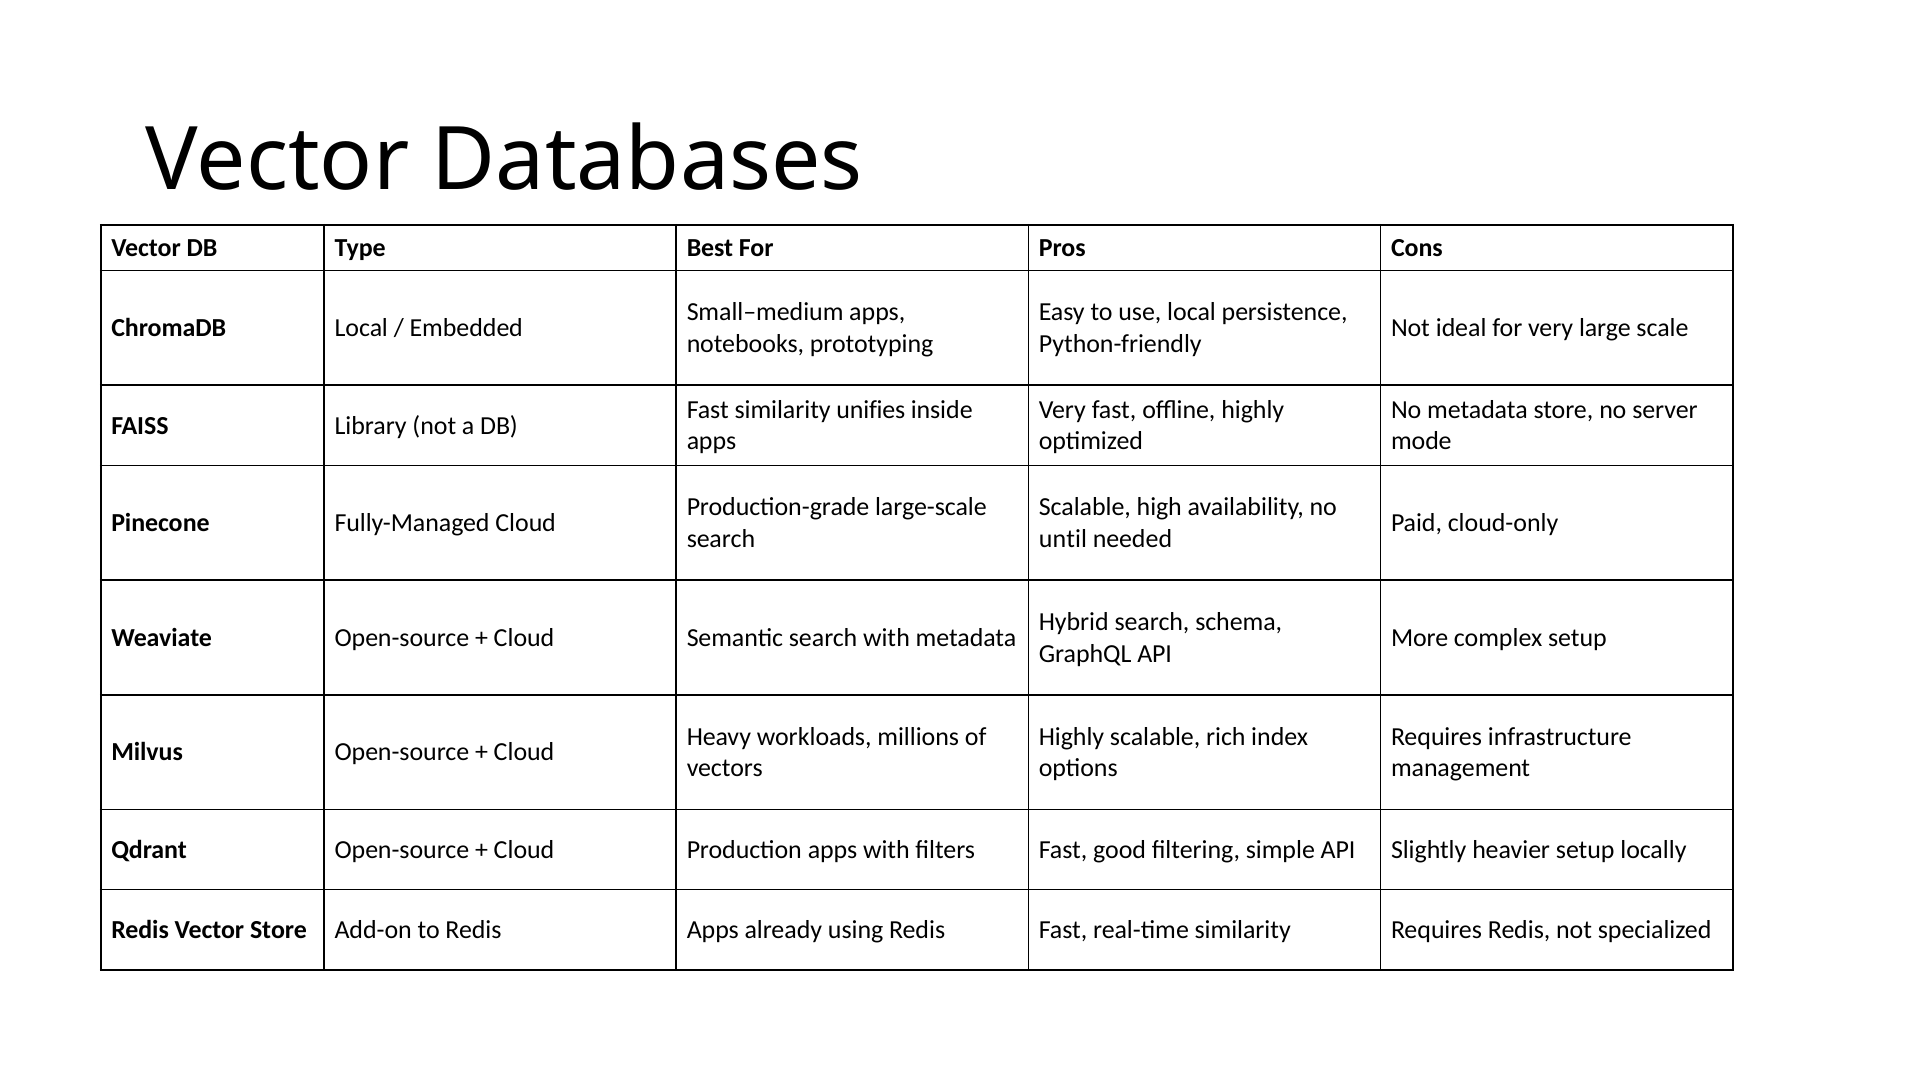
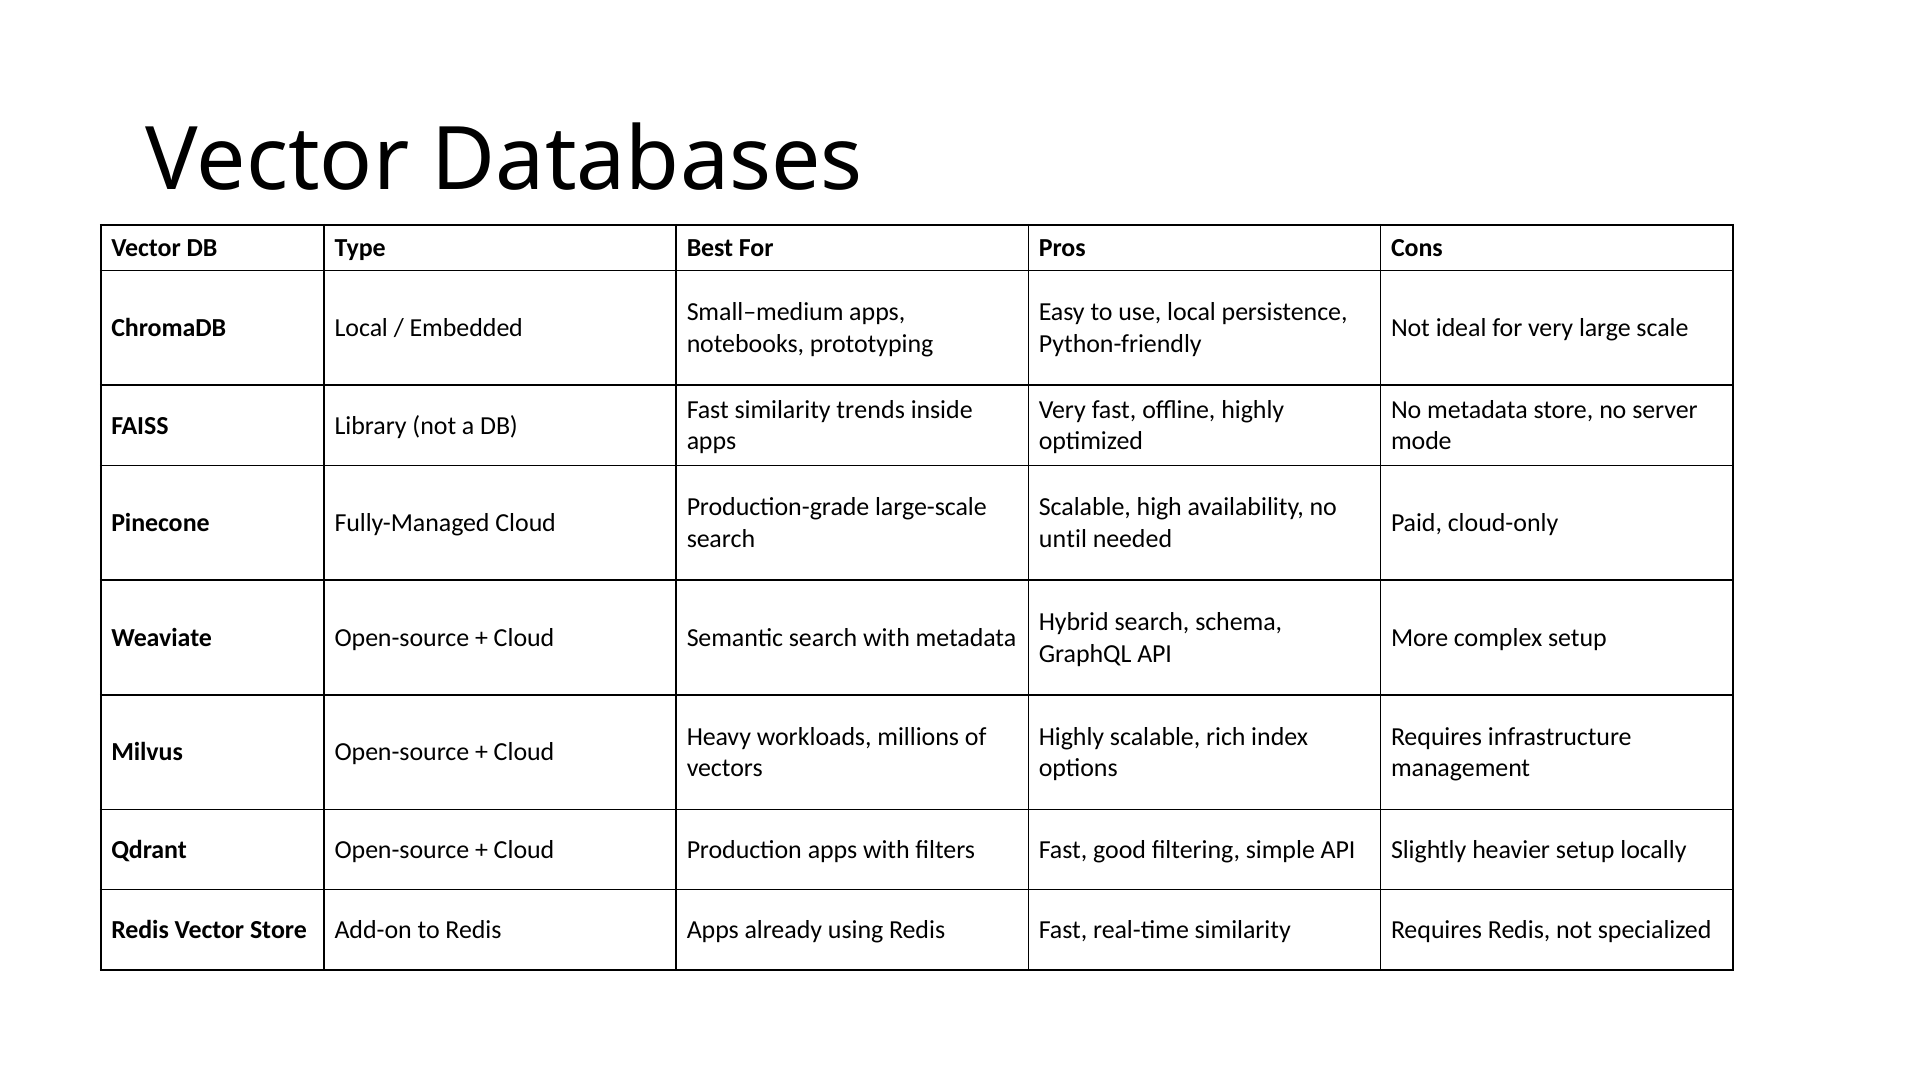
unifies: unifies -> trends
